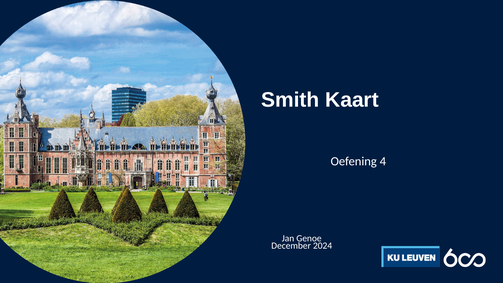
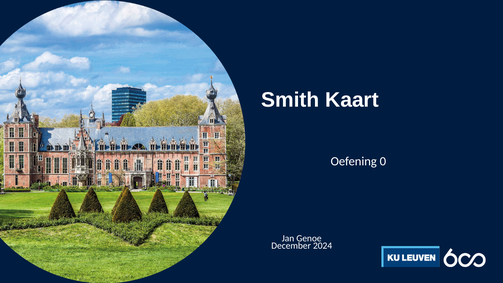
4: 4 -> 0
